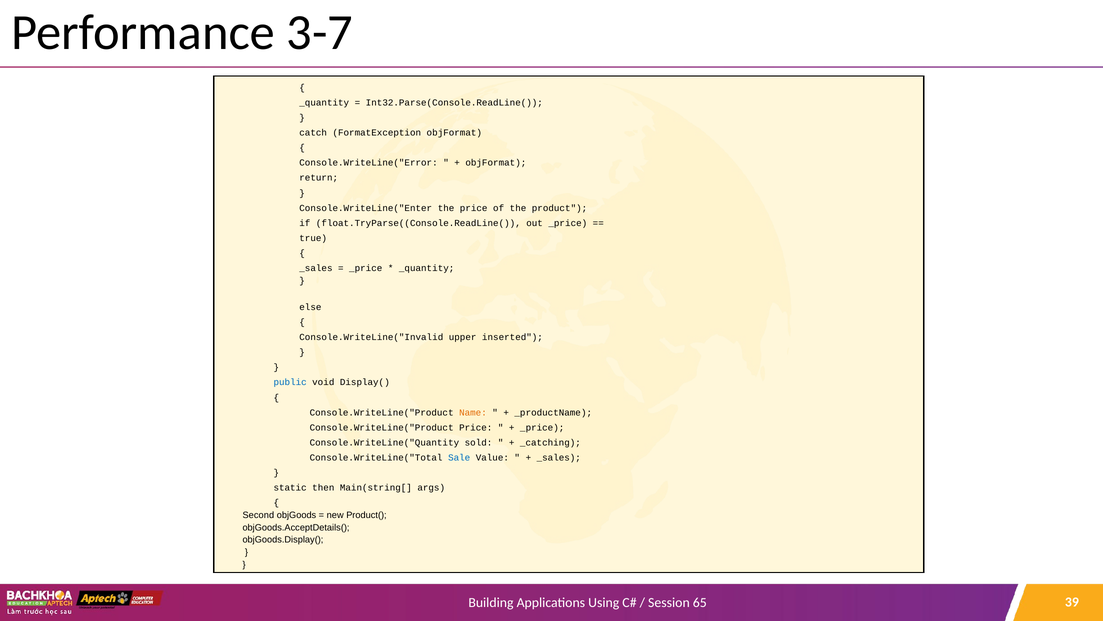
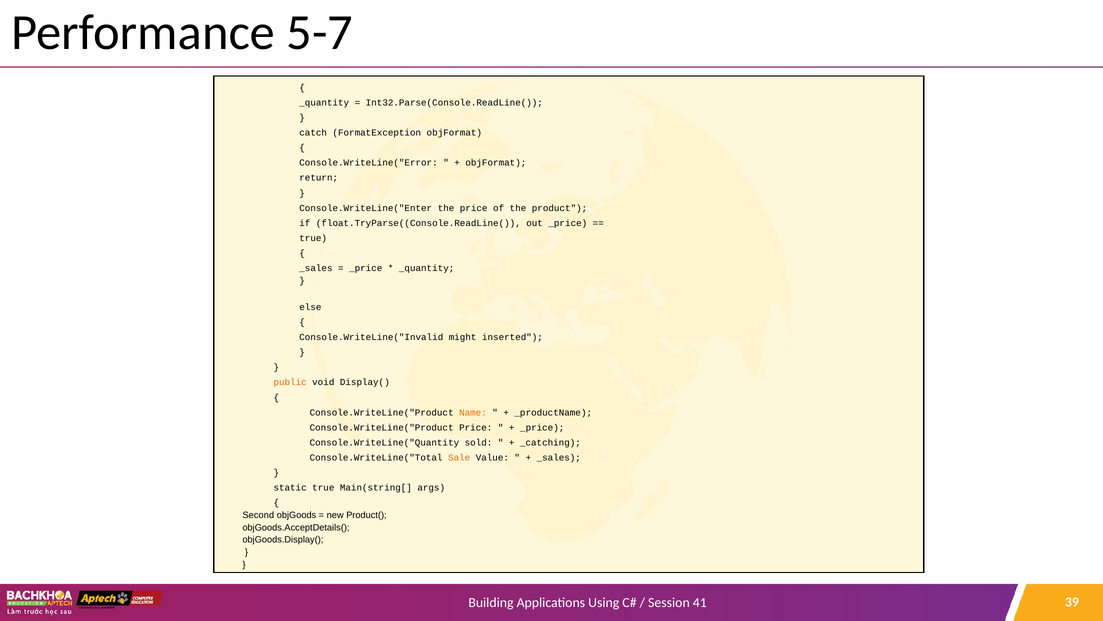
3-7: 3-7 -> 5-7
upper: upper -> might
public colour: blue -> orange
Sale colour: blue -> orange
static then: then -> true
65: 65 -> 41
